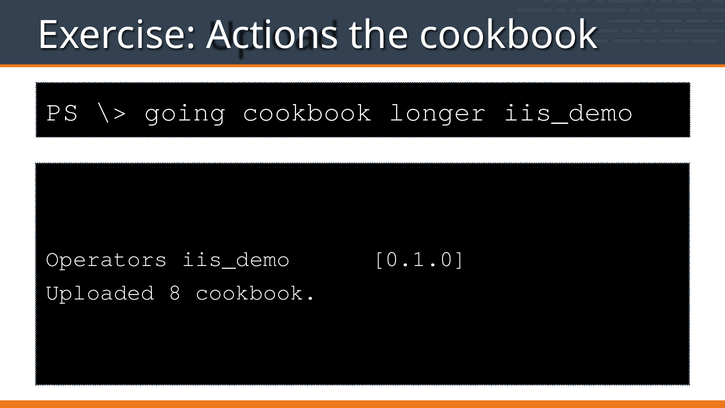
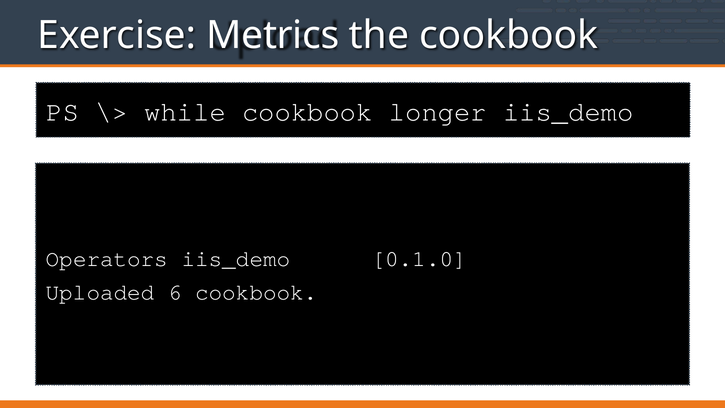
Actions: Actions -> Metrics
going: going -> while
8: 8 -> 6
